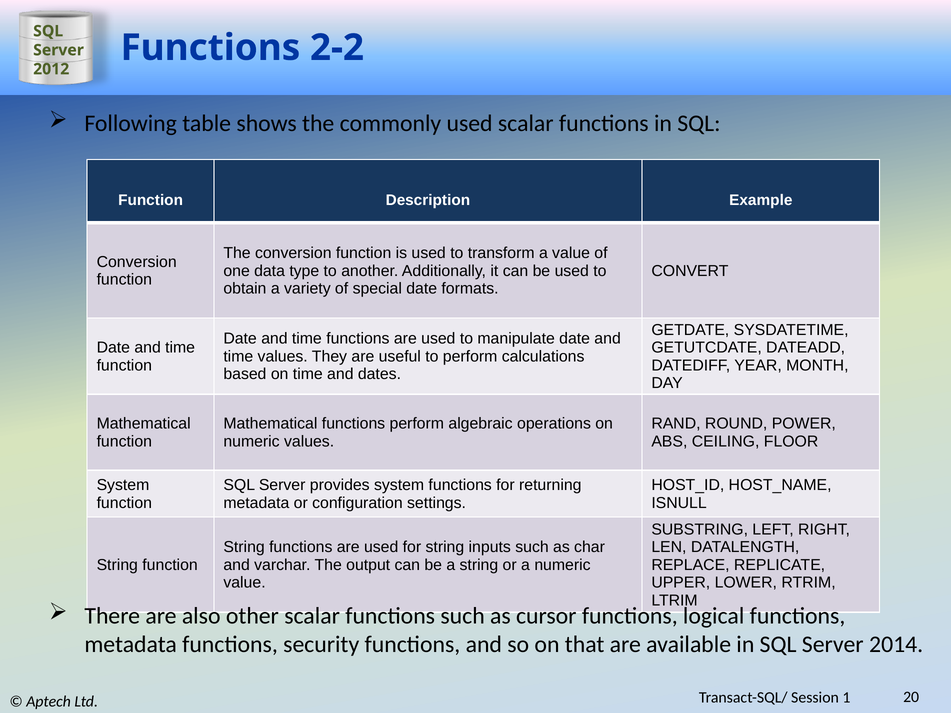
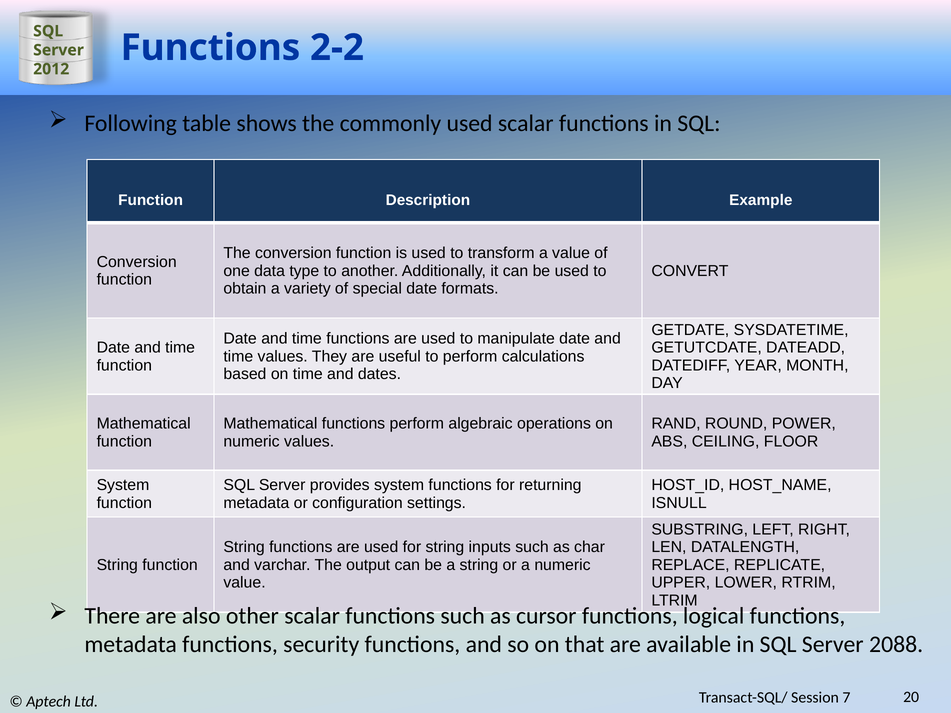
2014: 2014 -> 2088
1: 1 -> 7
